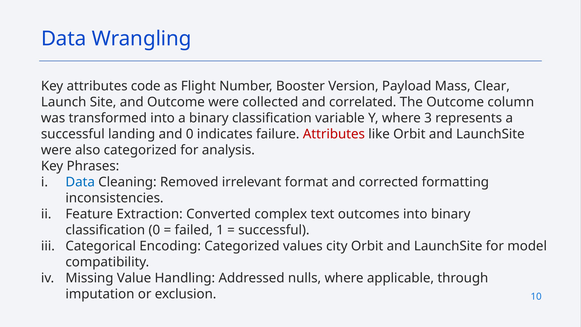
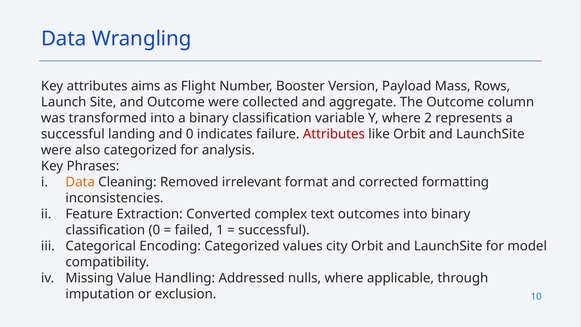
code: code -> aims
Clear: Clear -> Rows
correlated: correlated -> aggregate
3: 3 -> 2
Data at (80, 182) colour: blue -> orange
